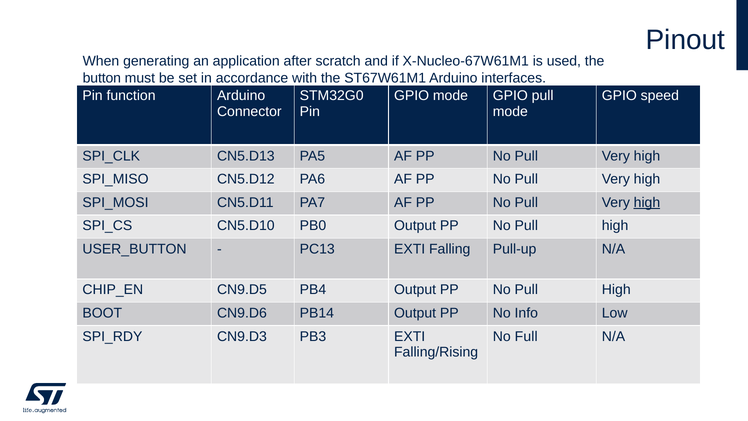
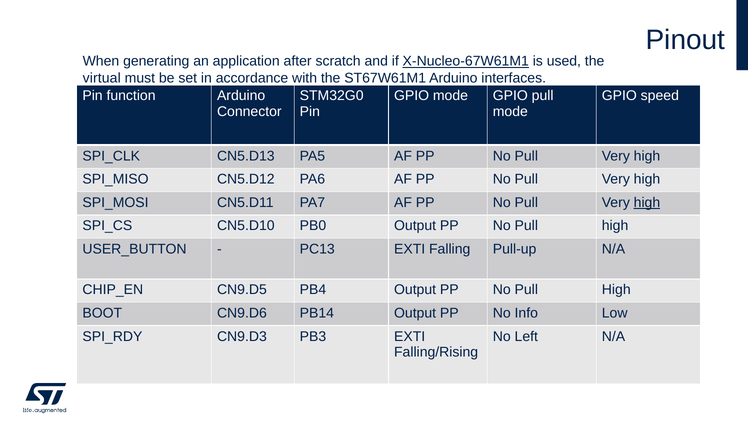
X-Nucleo-67W61M1 underline: none -> present
button: button -> virtual
Full: Full -> Left
